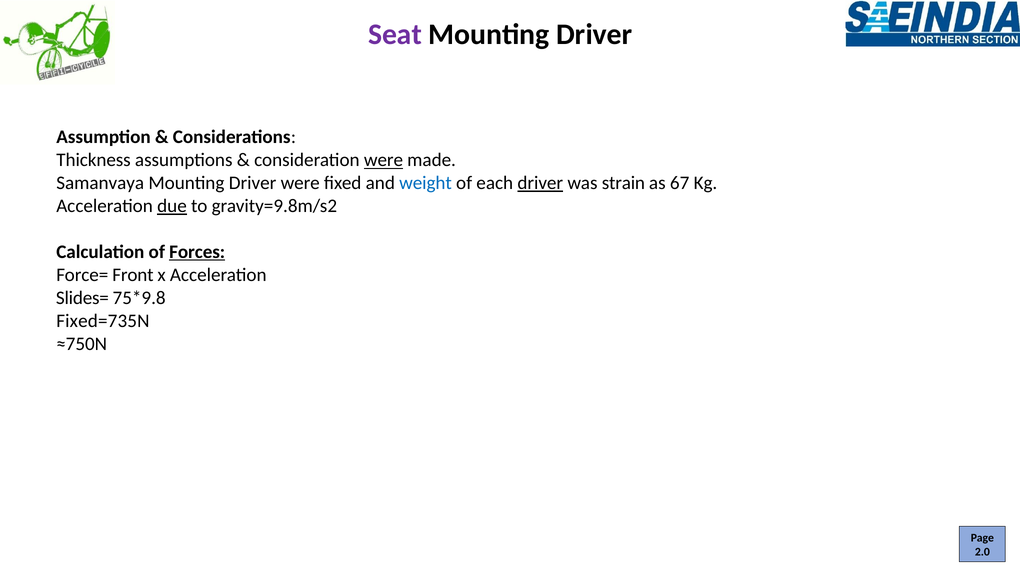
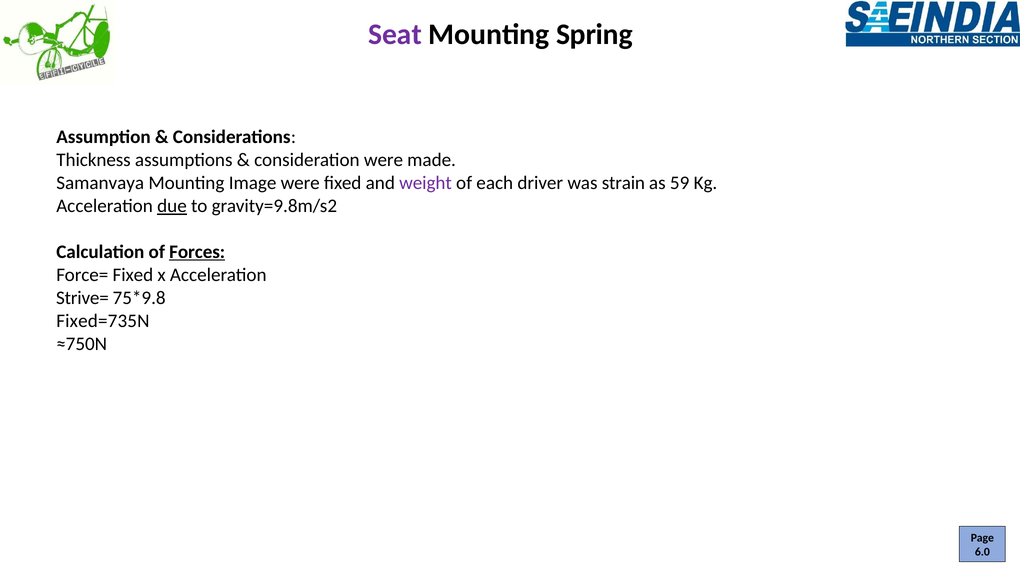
Driver at (594, 34): Driver -> Spring
were at (384, 160) underline: present -> none
Driver at (253, 183): Driver -> Image
weight colour: blue -> purple
driver at (540, 183) underline: present -> none
67: 67 -> 59
Force= Front: Front -> Fixed
Slides=: Slides= -> Strive=
2.0: 2.0 -> 6.0
